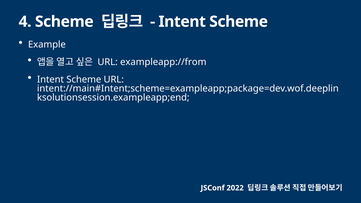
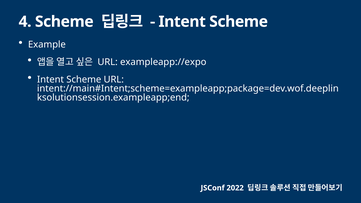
exampleapp://from: exampleapp://from -> exampleapp://expo
